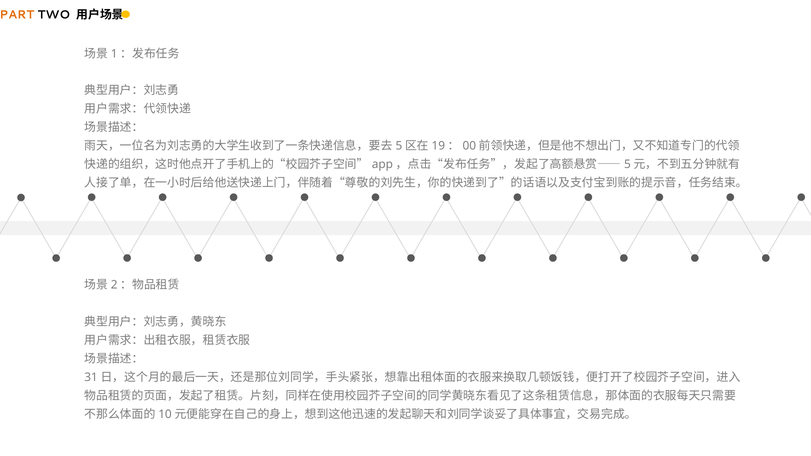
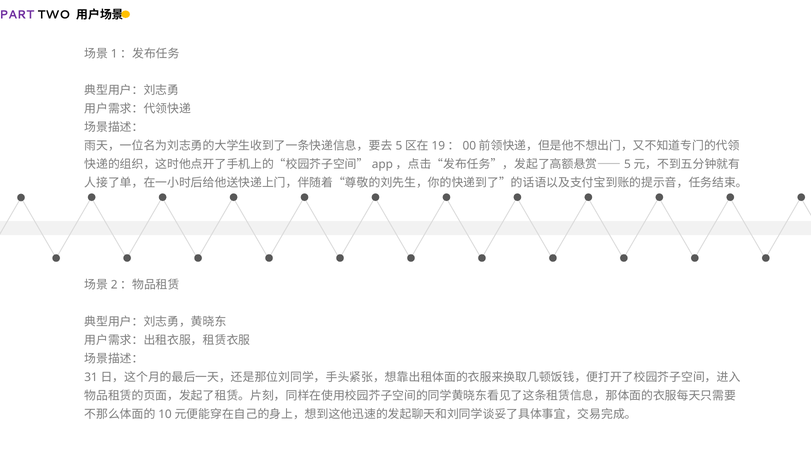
PART colour: orange -> purple
